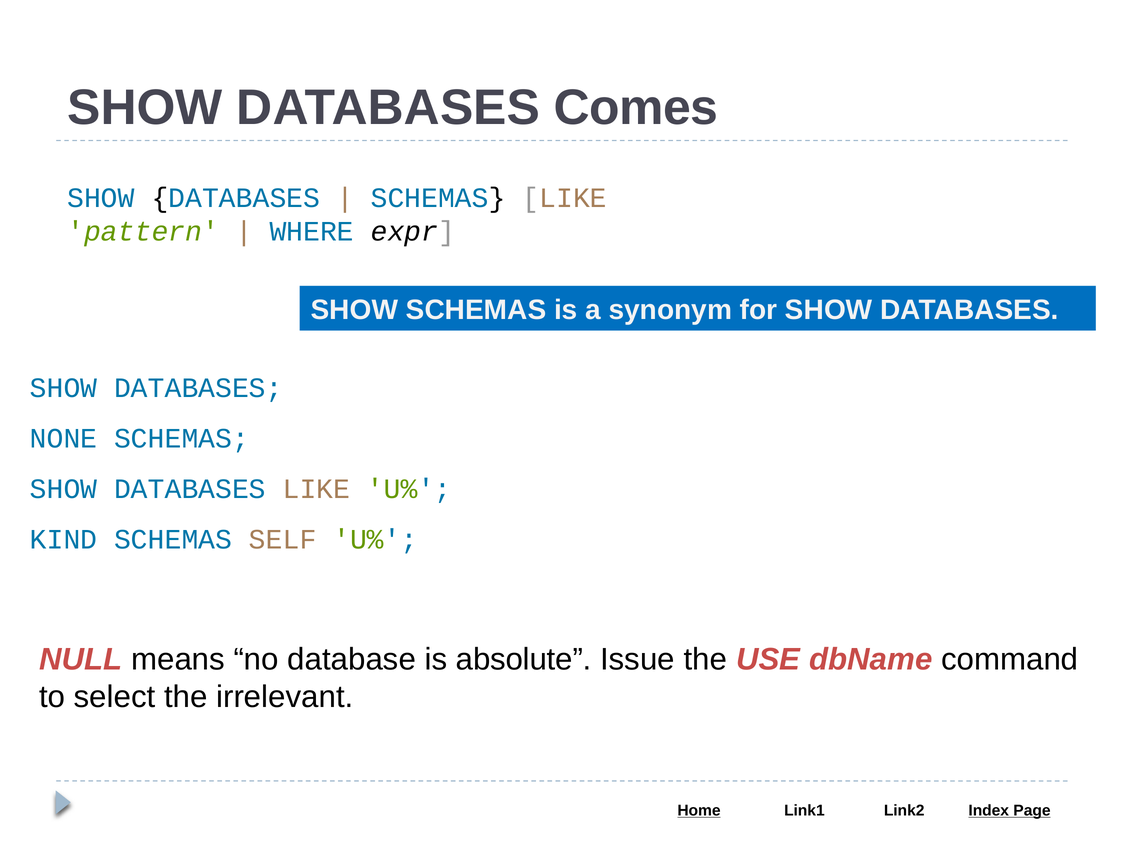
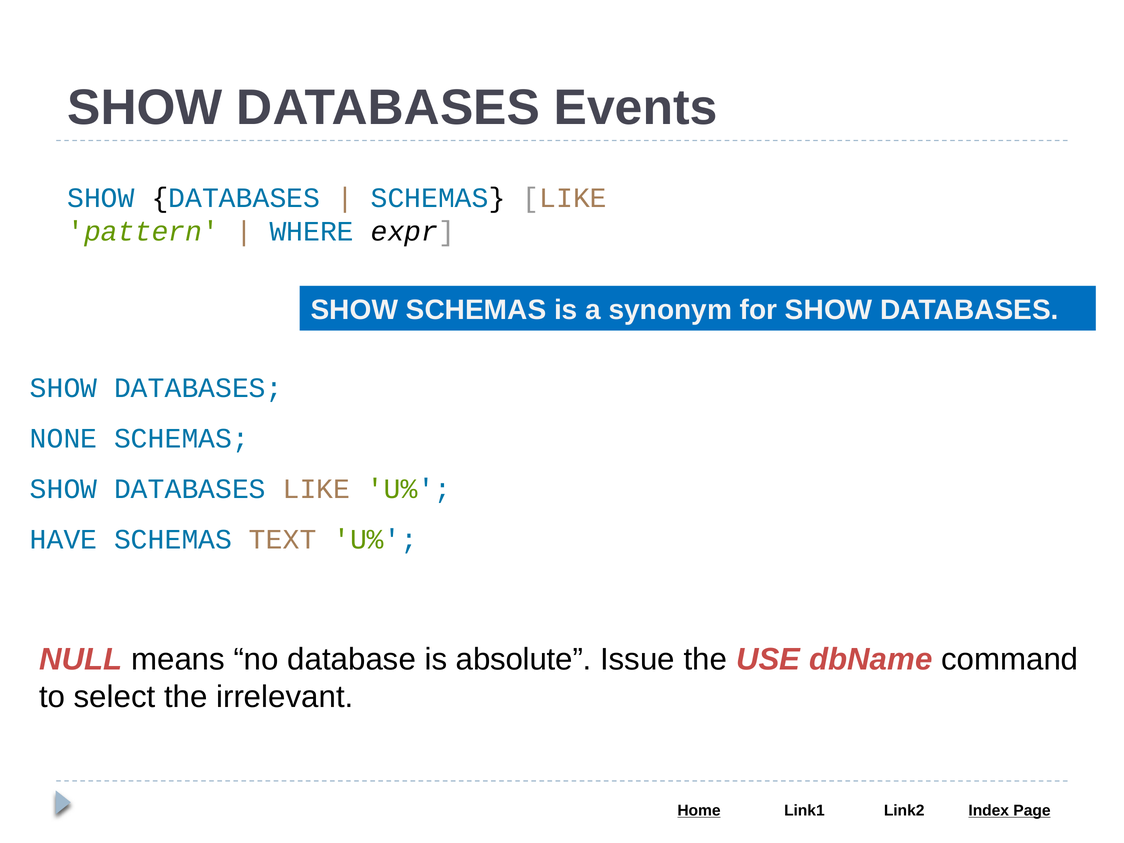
Comes: Comes -> Events
KIND: KIND -> HAVE
SELF: SELF -> TEXT
